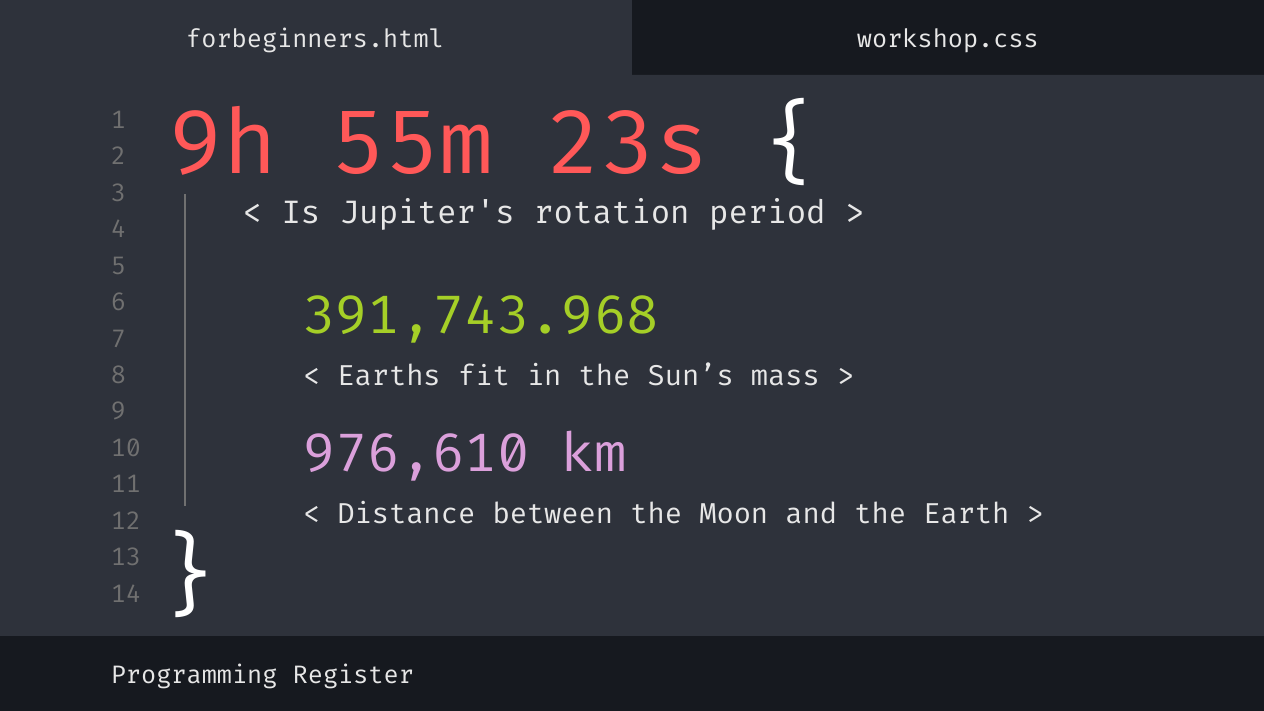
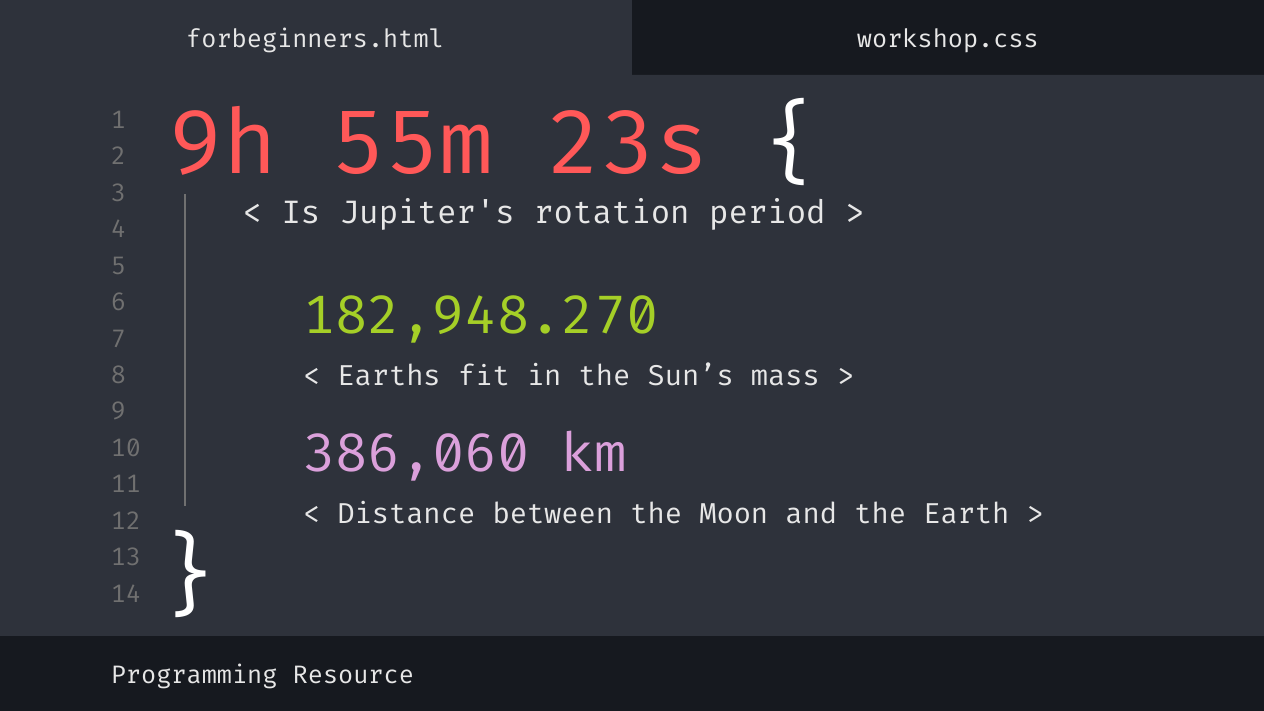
391,743.968: 391,743.968 -> 182,948.270
976,610: 976,610 -> 386,060
Register: Register -> Resource
